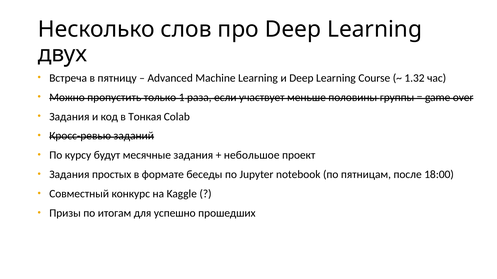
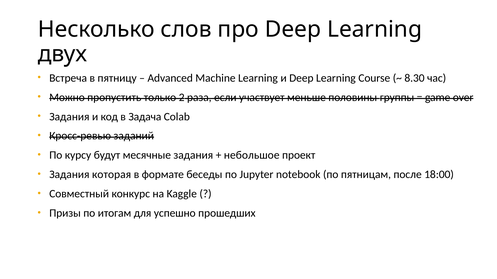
1.32: 1.32 -> 8.30
1: 1 -> 2
Тонкая: Тонкая -> Задача
простых: простых -> которая
